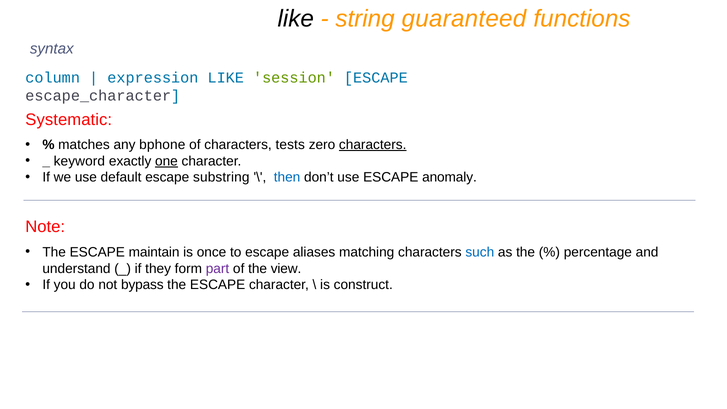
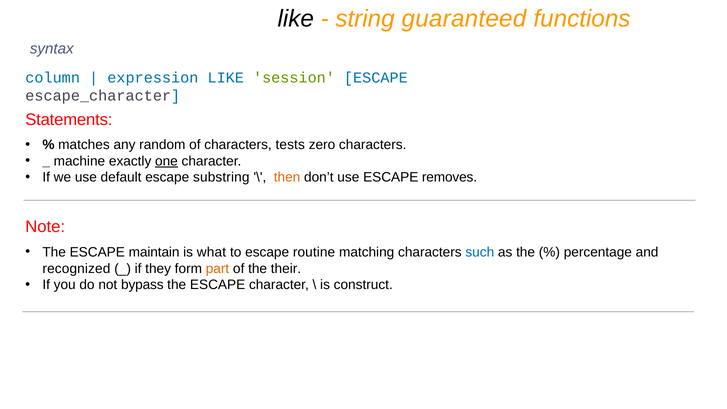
Systematic: Systematic -> Statements
bphone: bphone -> random
characters at (373, 145) underline: present -> none
keyword: keyword -> machine
then colour: blue -> orange
anomaly: anomaly -> removes
once: once -> what
aliases: aliases -> routine
understand: understand -> recognized
part colour: purple -> orange
view: view -> their
